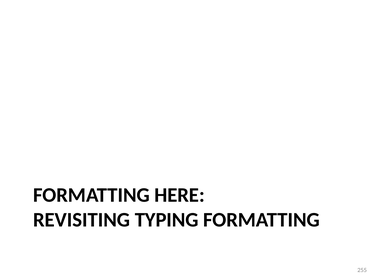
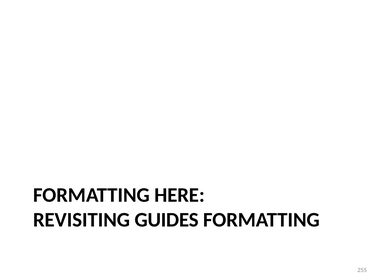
TYPING: TYPING -> GUIDES
